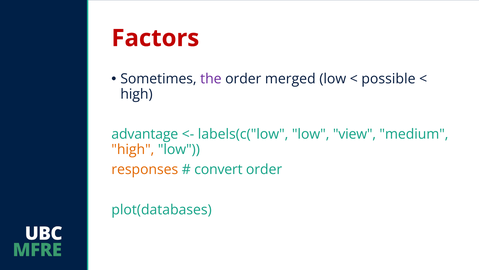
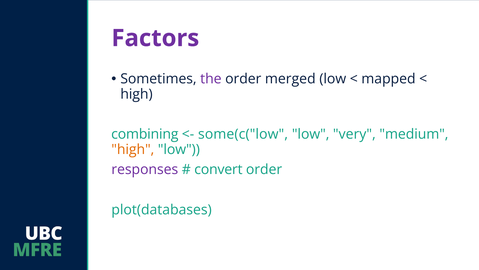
Factors colour: red -> purple
possible: possible -> mapped
advantage: advantage -> combining
labels(c("low: labels(c("low -> some(c("low
view: view -> very
responses colour: orange -> purple
